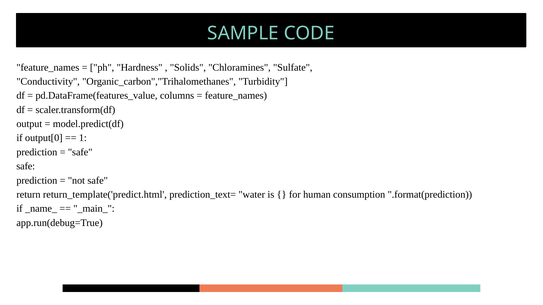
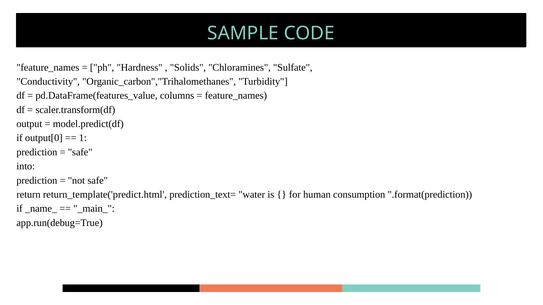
safe at (26, 166): safe -> into
